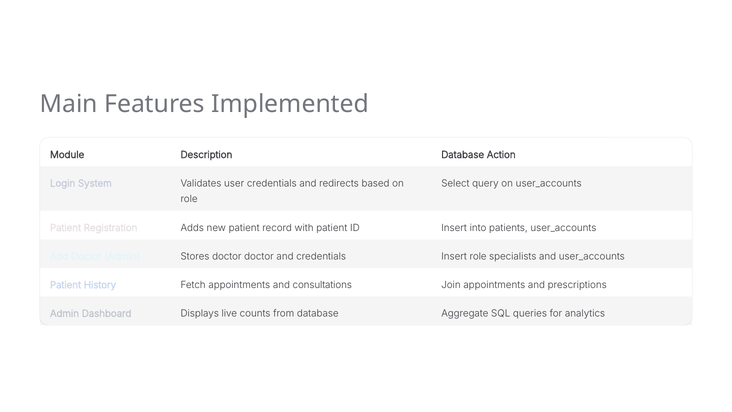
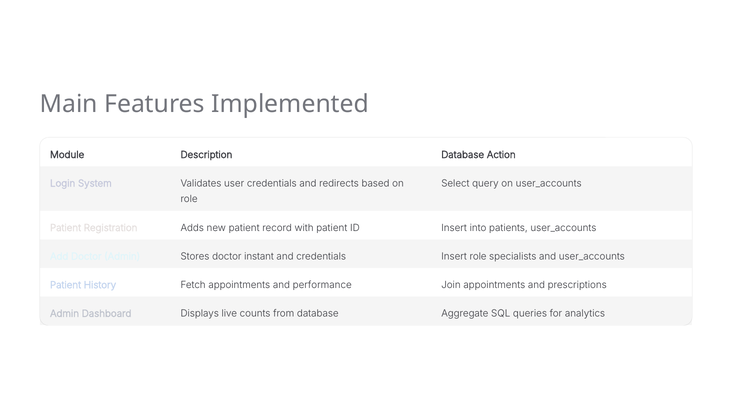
doctor doctor: doctor -> instant
consultations: consultations -> performance
